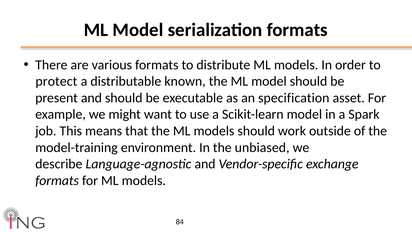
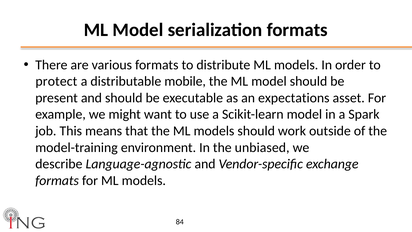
known: known -> mobile
specification: specification -> expectations
